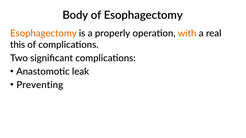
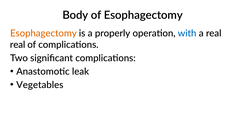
with colour: orange -> blue
this at (18, 45): this -> real
Preventing: Preventing -> Vegetables
